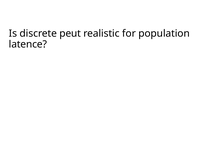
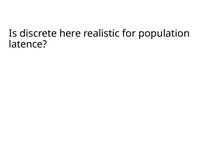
peut: peut -> here
